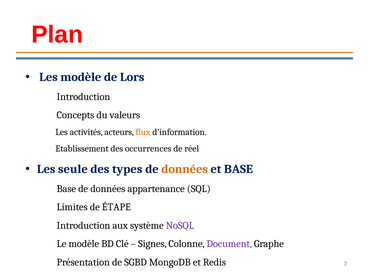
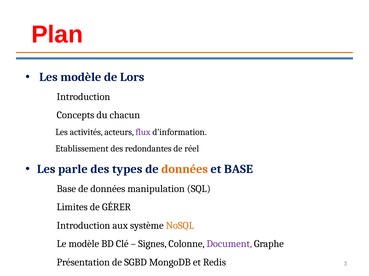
valeurs: valeurs -> chacun
flux colour: orange -> purple
occurrences: occurrences -> redondantes
seule: seule -> parle
appartenance: appartenance -> manipulation
ÉTAPE: ÉTAPE -> GÉRER
NoSQL colour: purple -> orange
